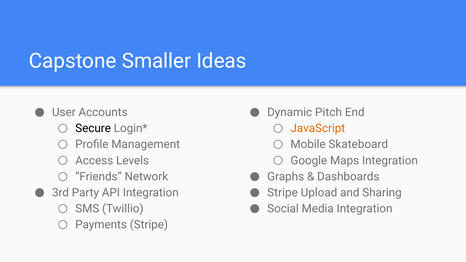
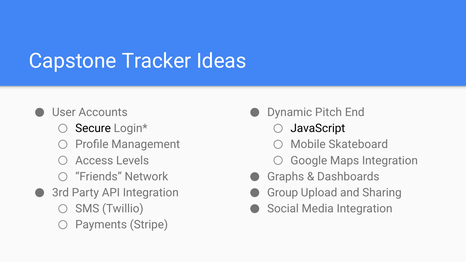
Smaller: Smaller -> Tracker
JavaScript colour: orange -> black
Stripe at (283, 193): Stripe -> Group
